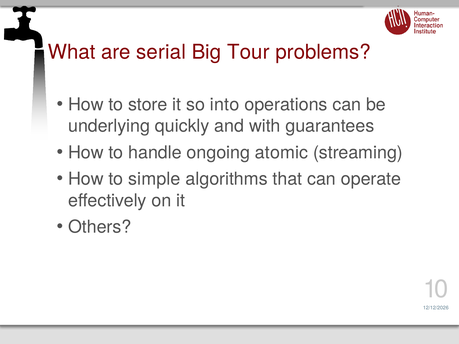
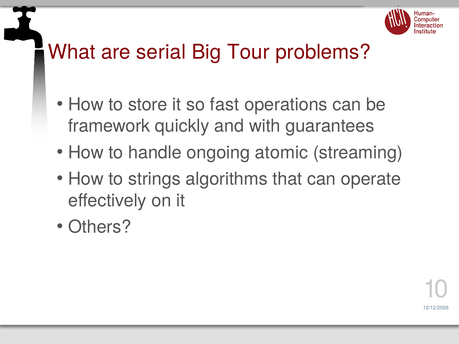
into: into -> fast
underlying: underlying -> framework
simple: simple -> strings
